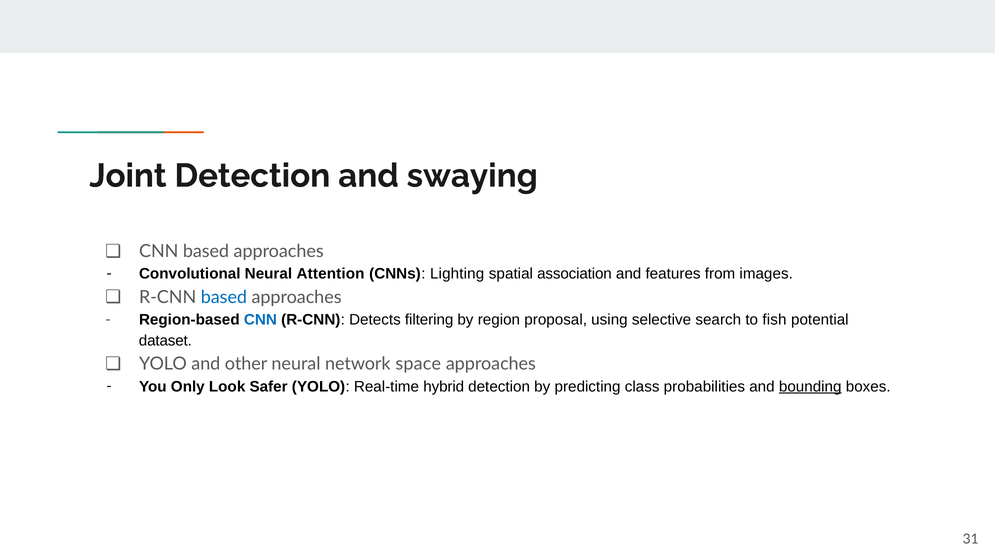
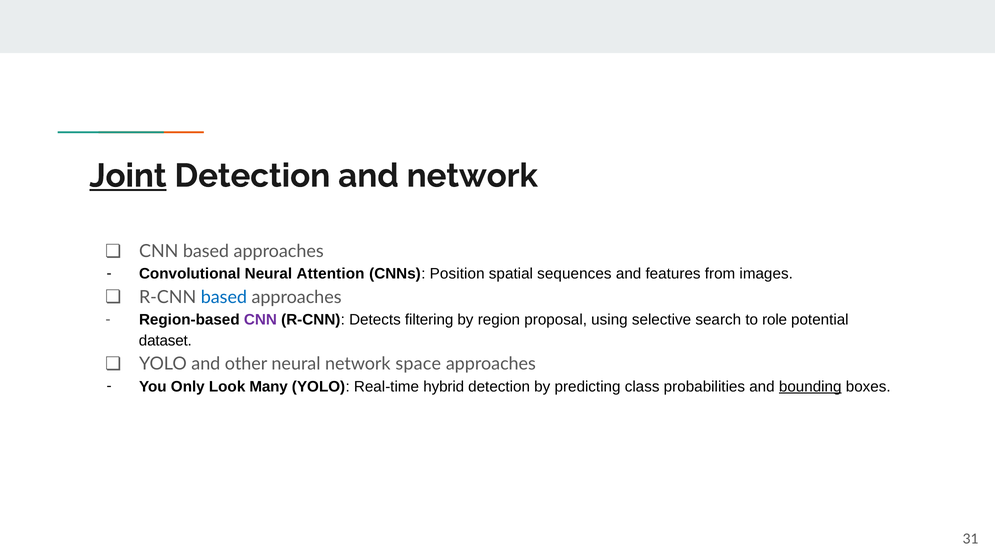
Joint underline: none -> present
and swaying: swaying -> network
Lighting: Lighting -> Position
association: association -> sequences
CNN at (260, 320) colour: blue -> purple
fish: fish -> role
Safer: Safer -> Many
